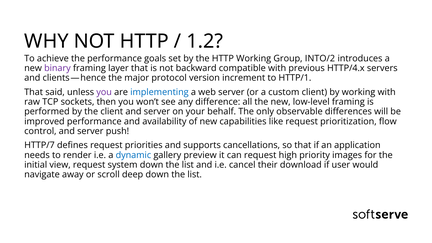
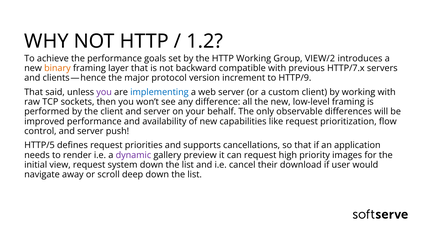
INTO/2: INTO/2 -> VIEW/2
binary colour: purple -> orange
HTTP/4.x: HTTP/4.x -> HTTP/7.x
HTTP/1: HTTP/1 -> HTTP/9
HTTP/7: HTTP/7 -> HTTP/5
dynamic colour: blue -> purple
